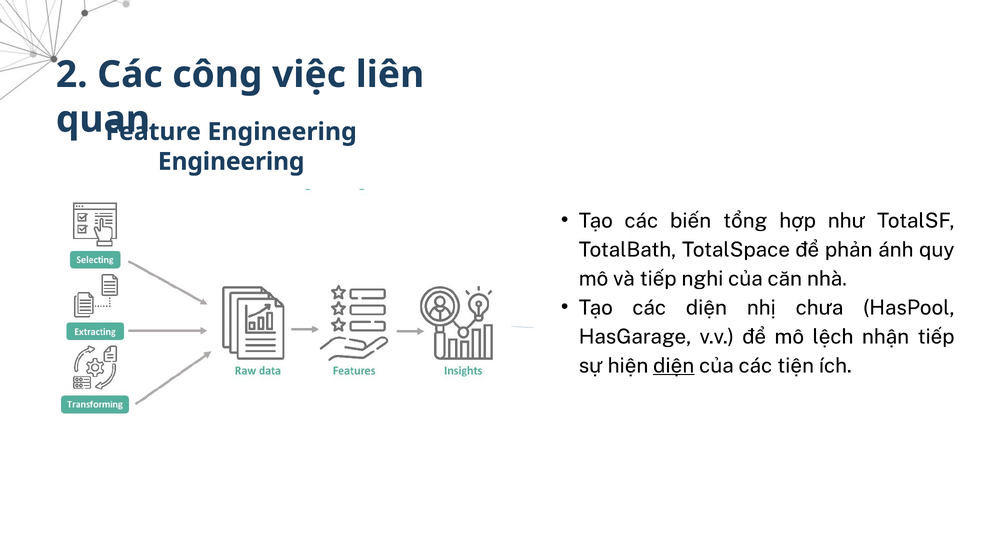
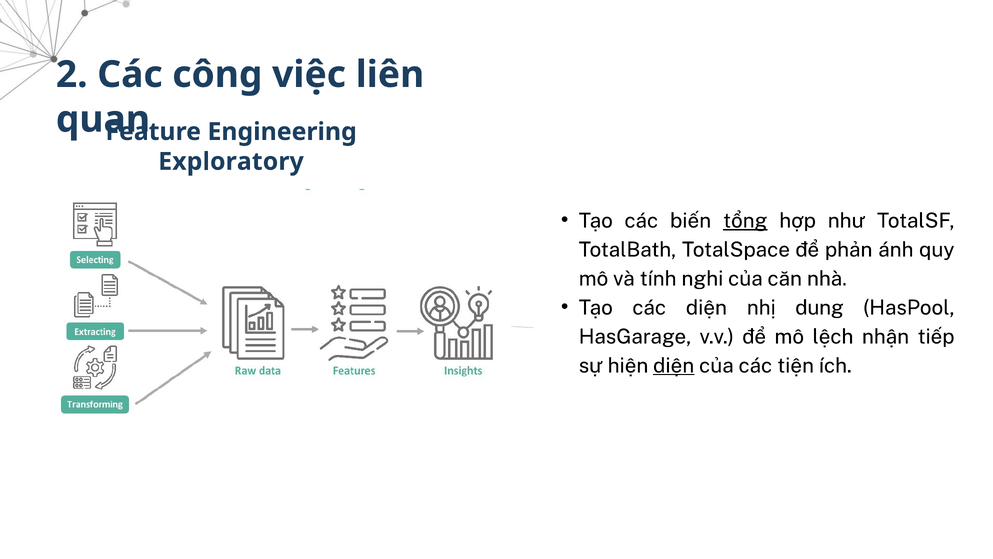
Engineering at (231, 161): Engineering -> Exploratory
tổng underline: none -> present
và tiếp: tiếp -> tính
chưa: chưa -> dung
